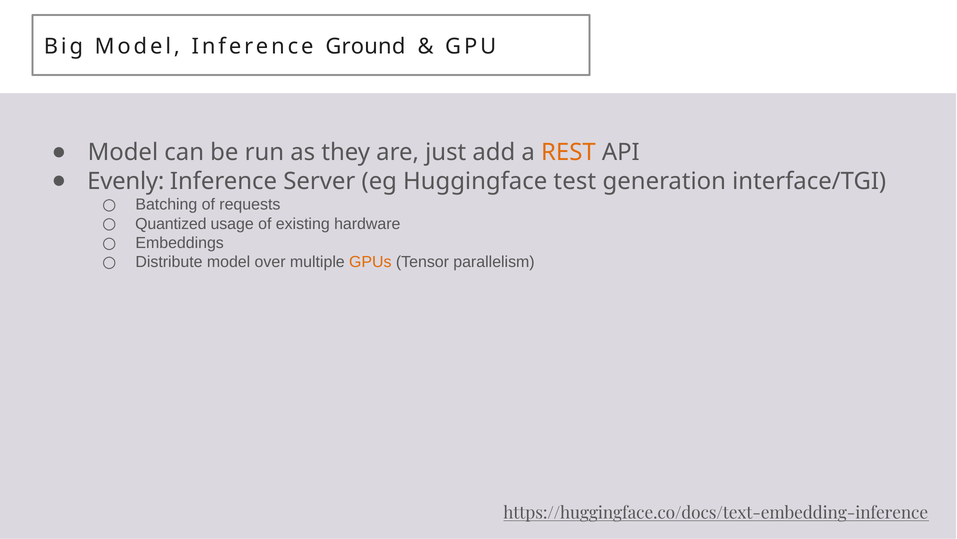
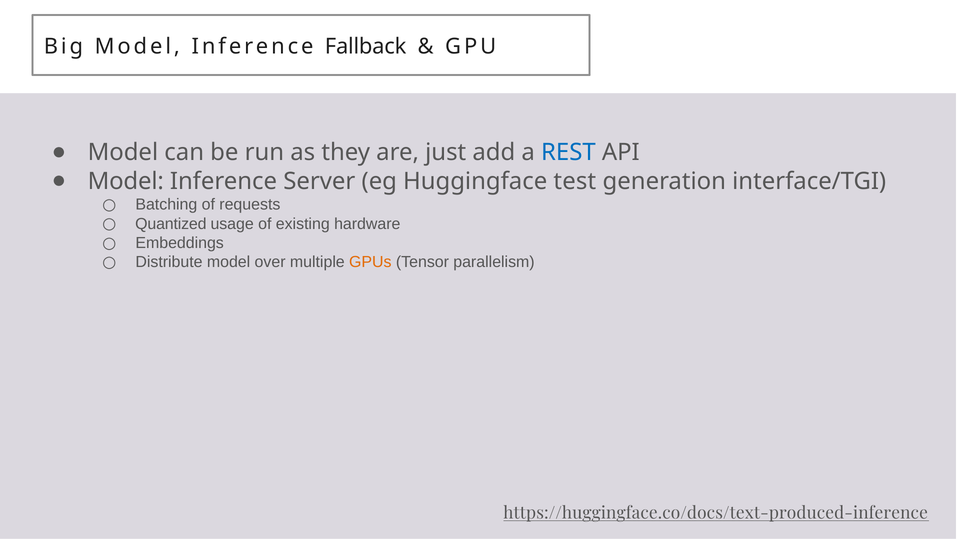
Ground: Ground -> Fallback
REST colour: orange -> blue
Evenly at (126, 181): Evenly -> Model
https://huggingface.co/docs/text-embedding-inference: https://huggingface.co/docs/text-embedding-inference -> https://huggingface.co/docs/text-produced-inference
